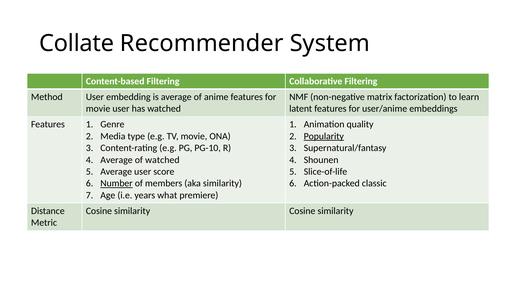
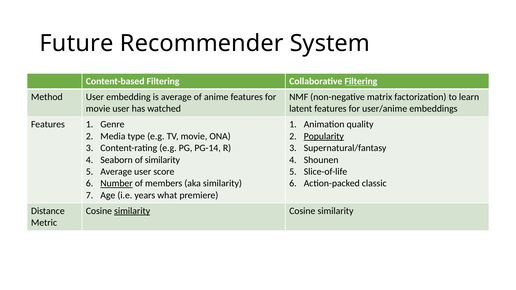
Collate: Collate -> Future
Filtering at (361, 81) underline: none -> present
PG-10: PG-10 -> PG-14
Average at (117, 160): Average -> Seaborn
of watched: watched -> similarity
similarity at (132, 211) underline: none -> present
